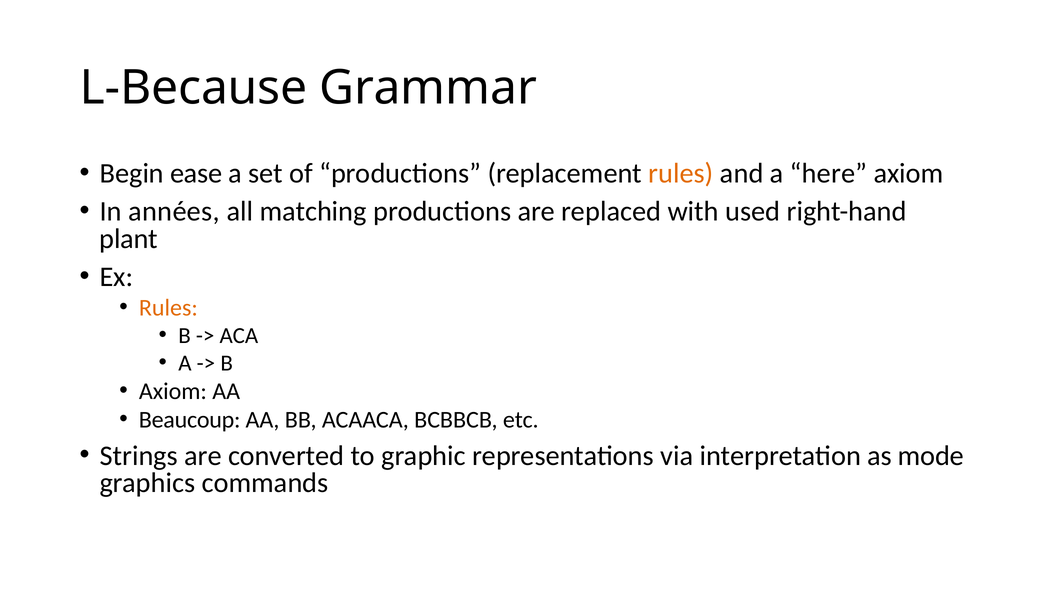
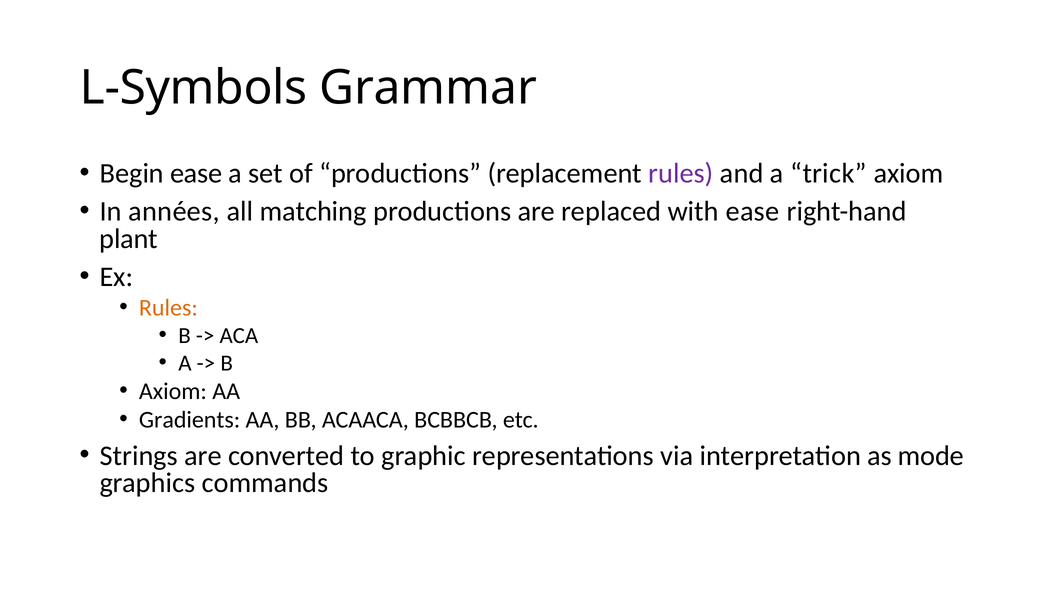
L-Because: L-Because -> L-Symbols
rules at (681, 173) colour: orange -> purple
here: here -> trick
with used: used -> ease
Beaucoup: Beaucoup -> Gradients
